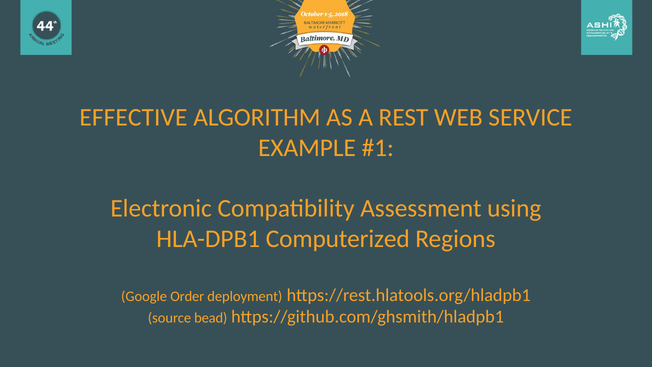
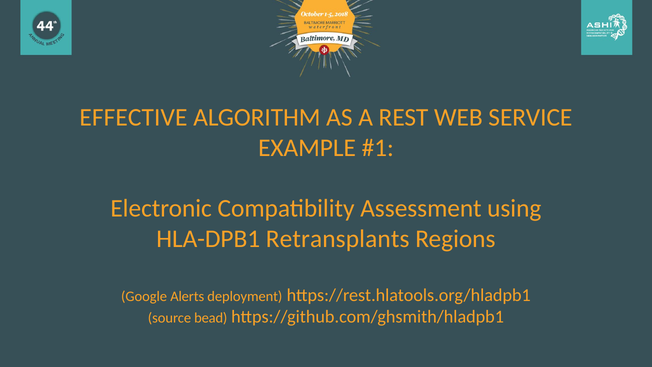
Computerized: Computerized -> Retransplants
Order: Order -> Alerts
